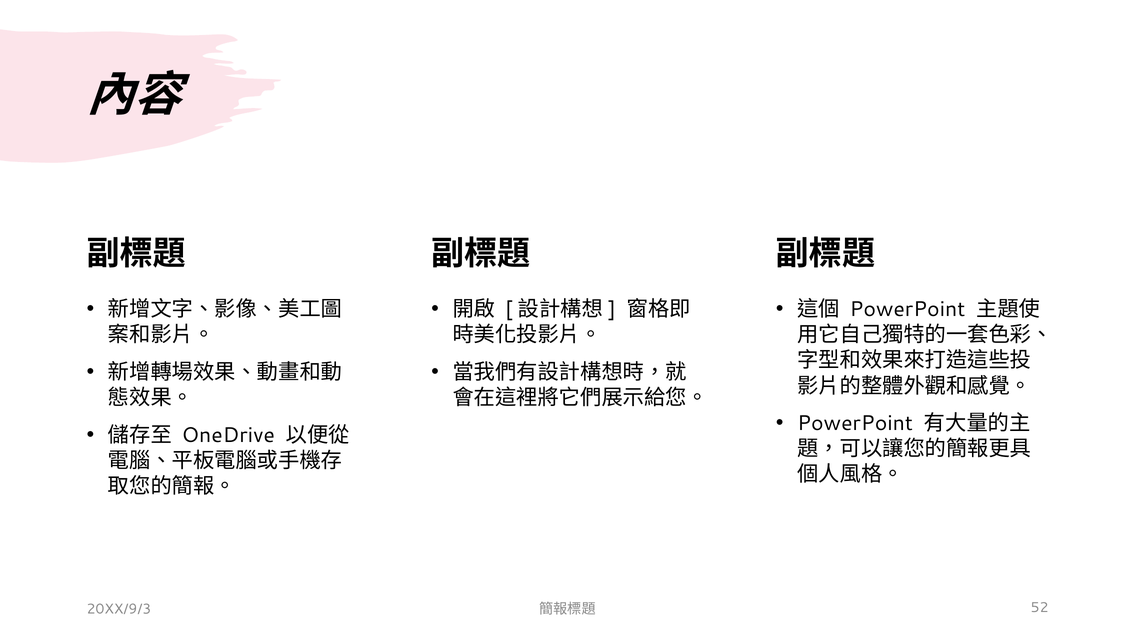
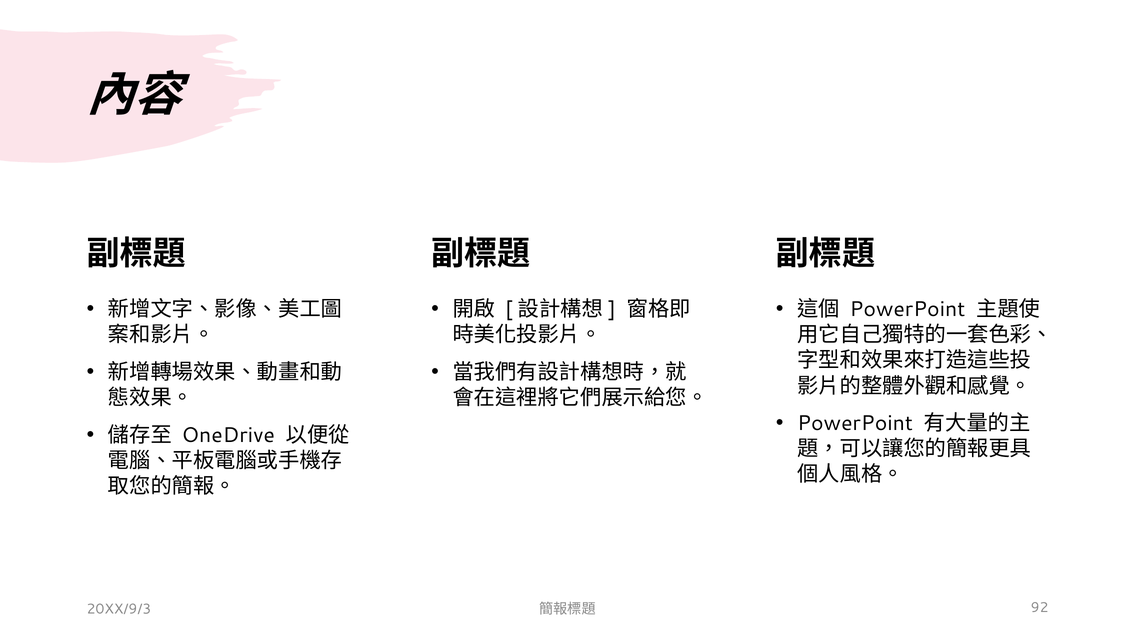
52: 52 -> 92
